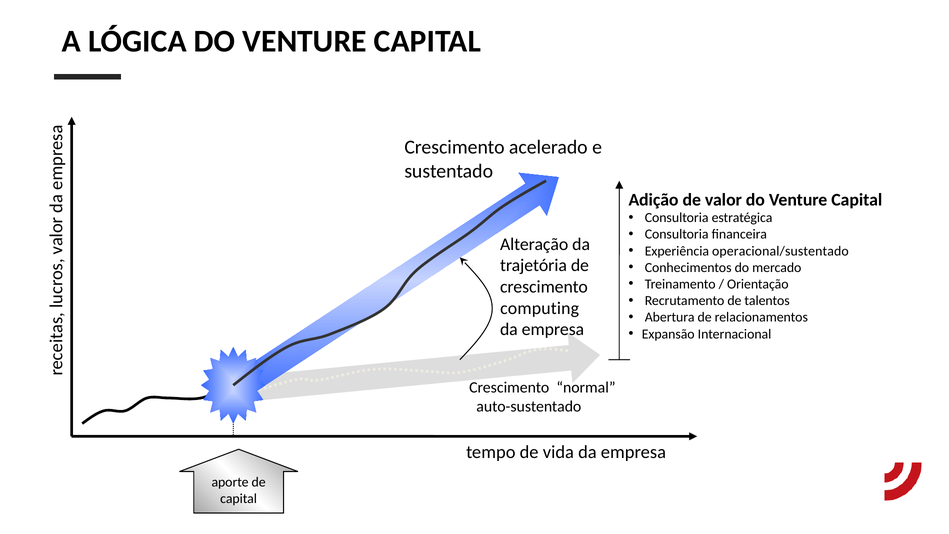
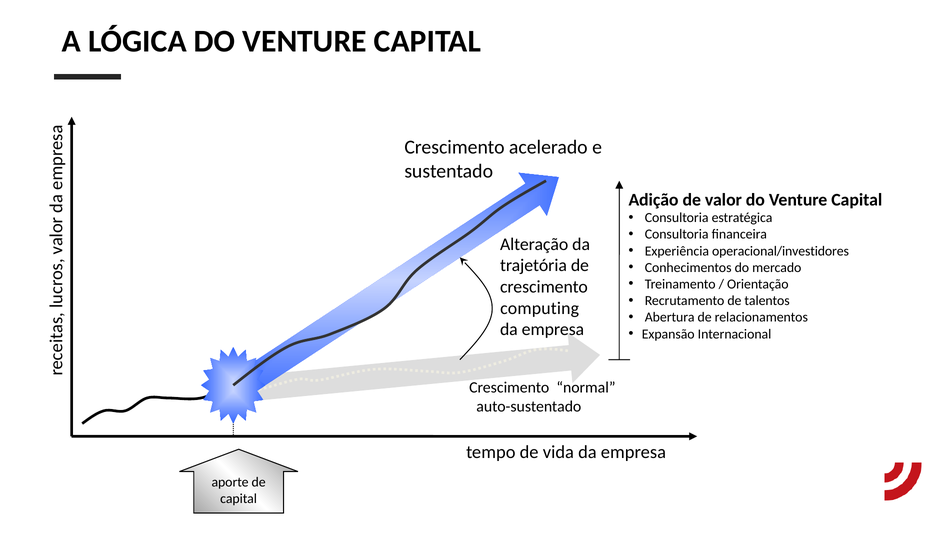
operacional/sustentado: operacional/sustentado -> operacional/investidores
